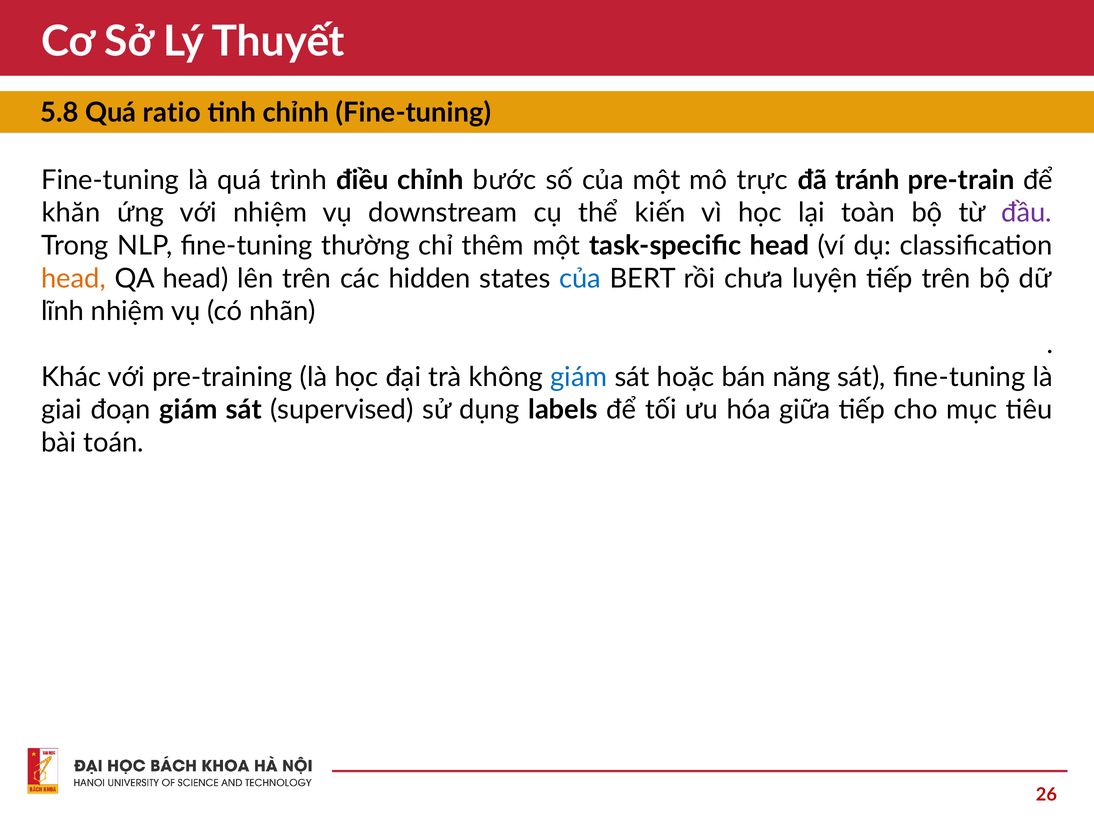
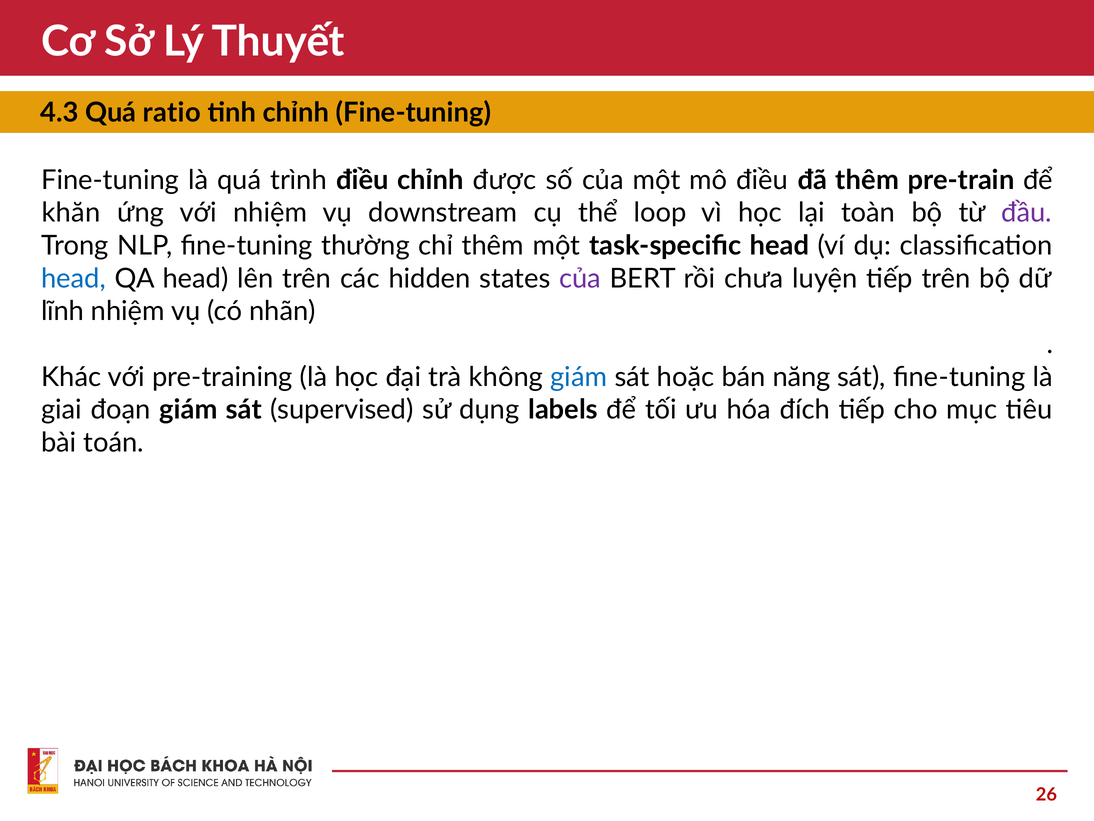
5.8: 5.8 -> 4.3
bước: bước -> được
mô trực: trực -> điều
đã tránh: tránh -> thêm
kiến: kiến -> loop
head at (74, 278) colour: orange -> blue
của at (580, 278) colour: blue -> purple
giữa: giữa -> đích
